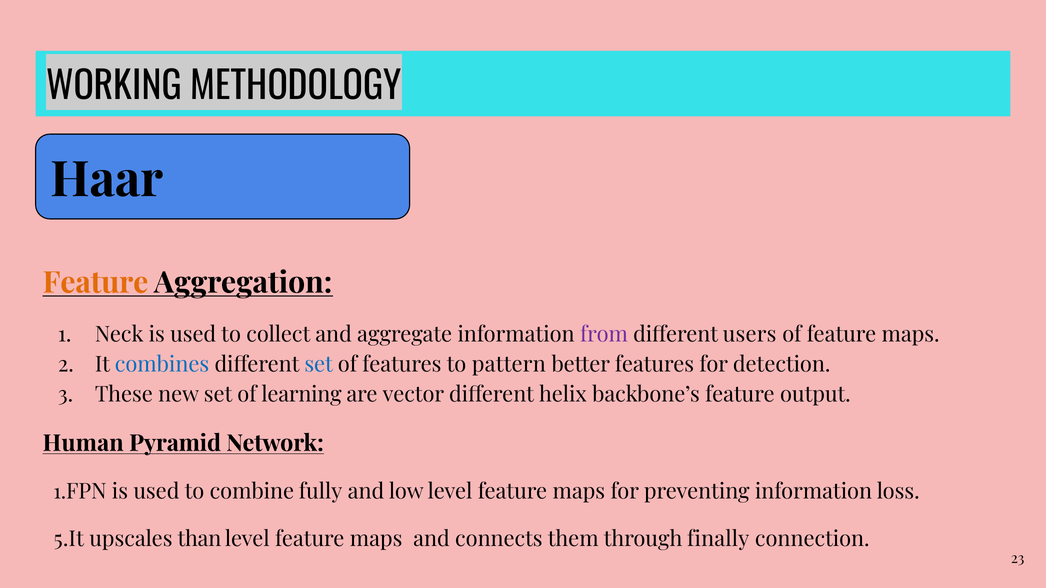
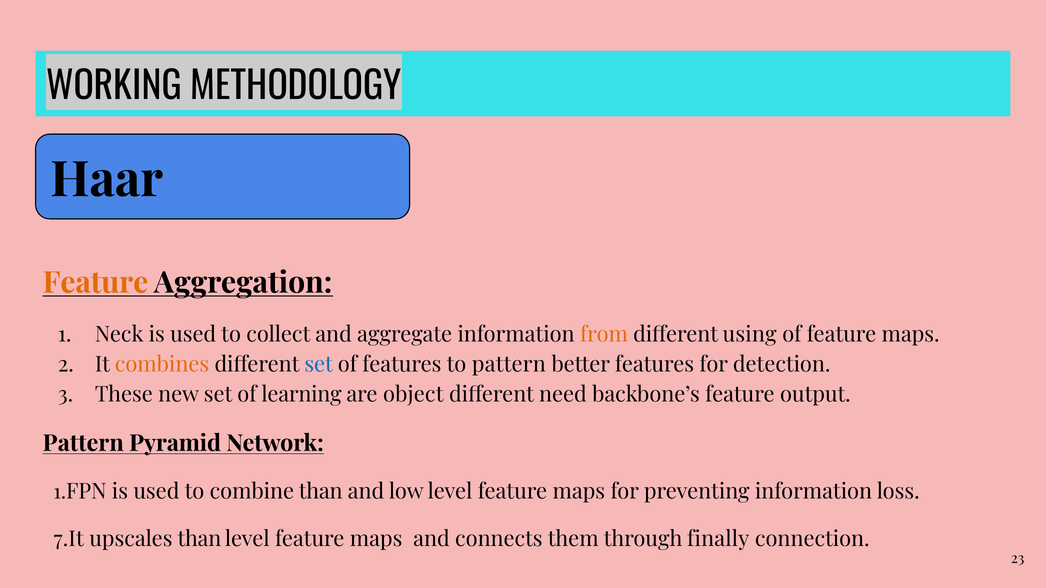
from colour: purple -> orange
users: users -> using
combines colour: blue -> orange
vector: vector -> object
helix: helix -> need
Human at (83, 444): Human -> Pattern
combine fully: fully -> than
5.It: 5.It -> 7.It
